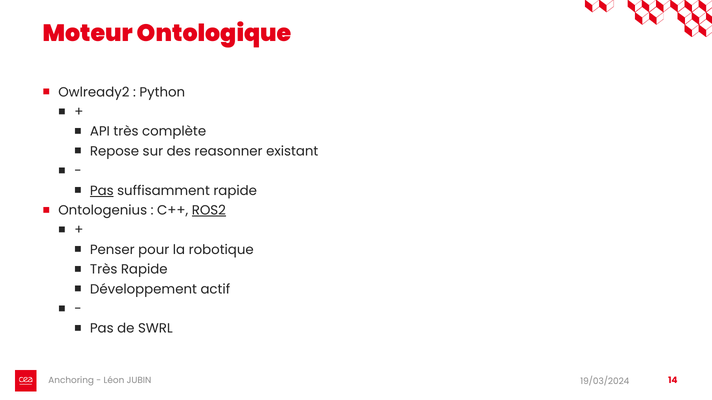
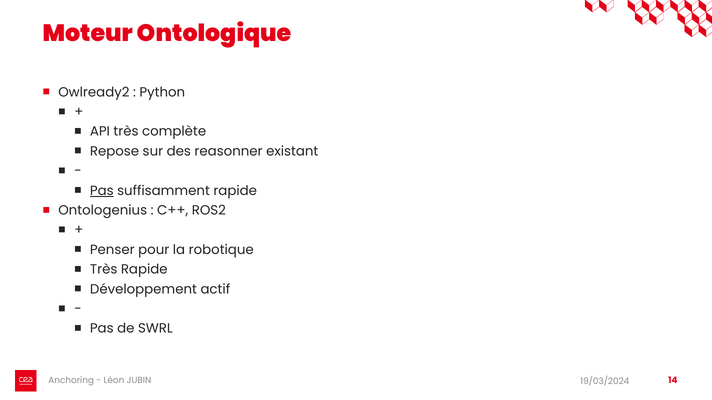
ROS2 underline: present -> none
